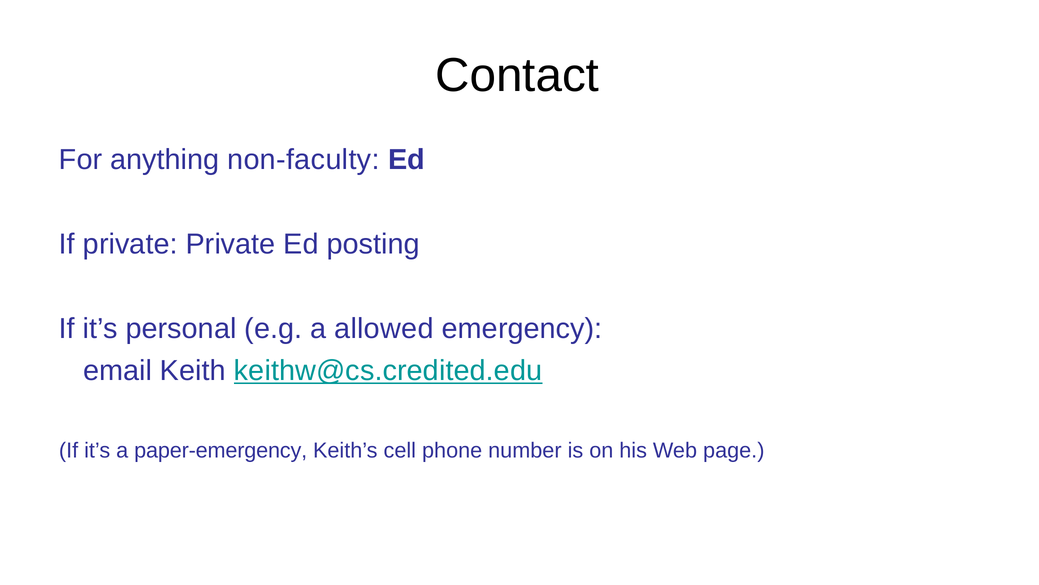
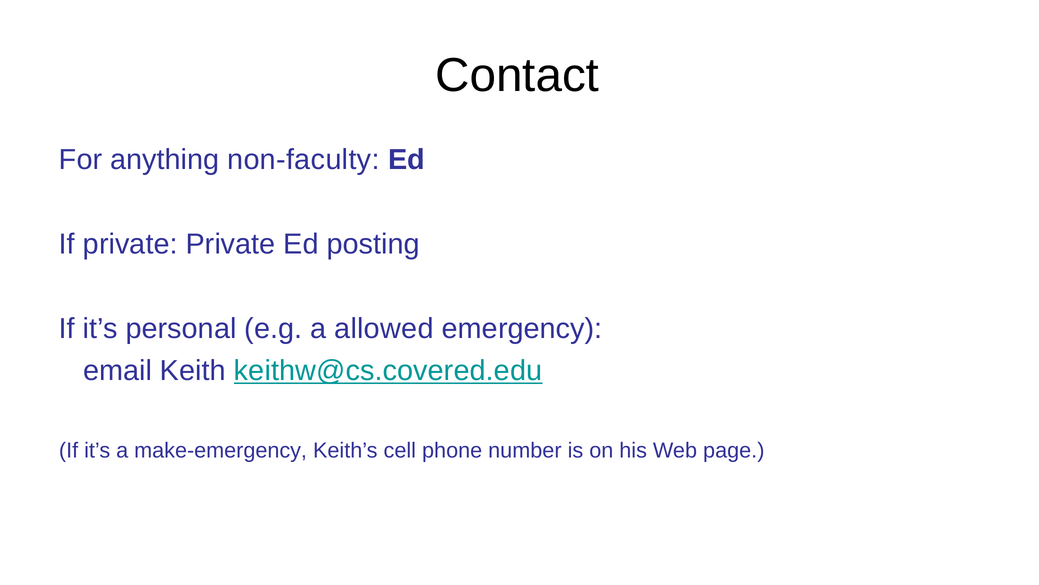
keithw@cs.credited.edu: keithw@cs.credited.edu -> keithw@cs.covered.edu
paper-emergency: paper-emergency -> make-emergency
